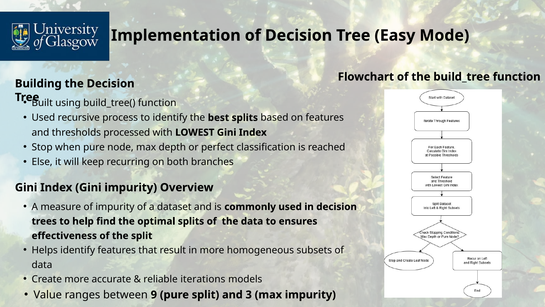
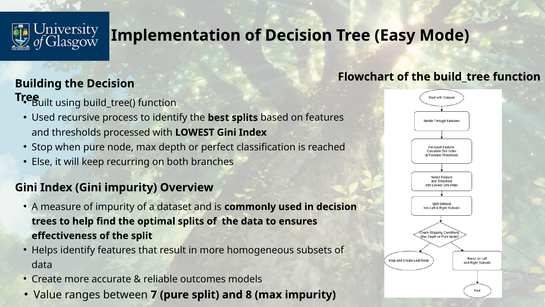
iterations: iterations -> outcomes
9: 9 -> 7
3: 3 -> 8
